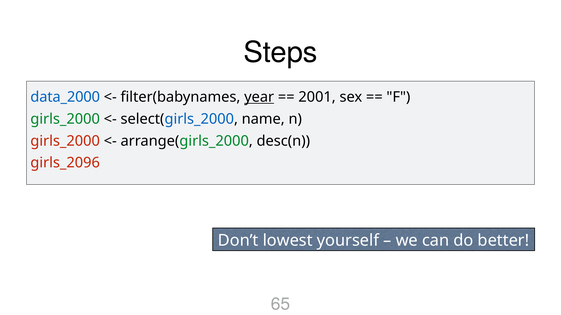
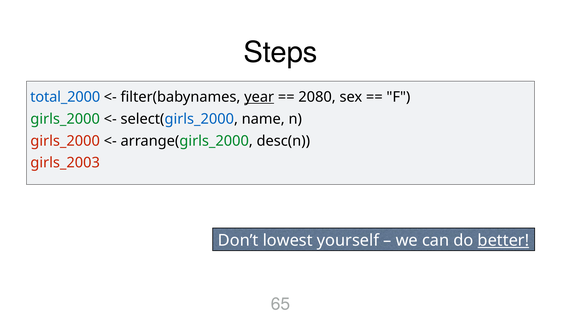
data_2000: data_2000 -> total_2000
2001: 2001 -> 2080
girls_2096: girls_2096 -> girls_2003
better underline: none -> present
